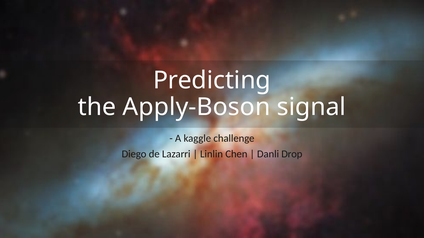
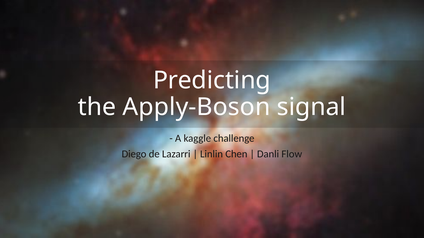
Drop: Drop -> Flow
